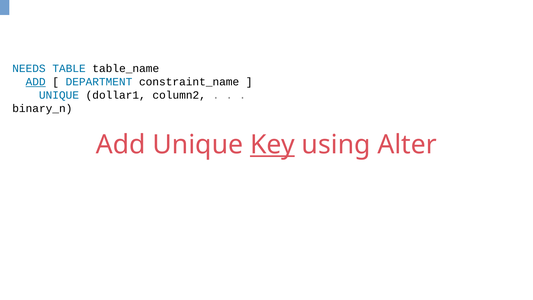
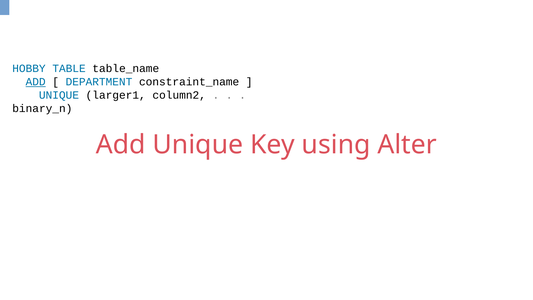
NEEDS: NEEDS -> HOBBY
dollar1: dollar1 -> larger1
Key underline: present -> none
